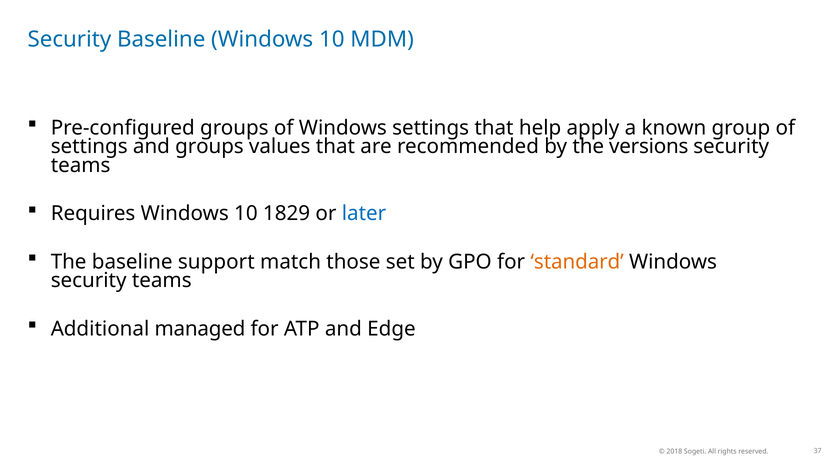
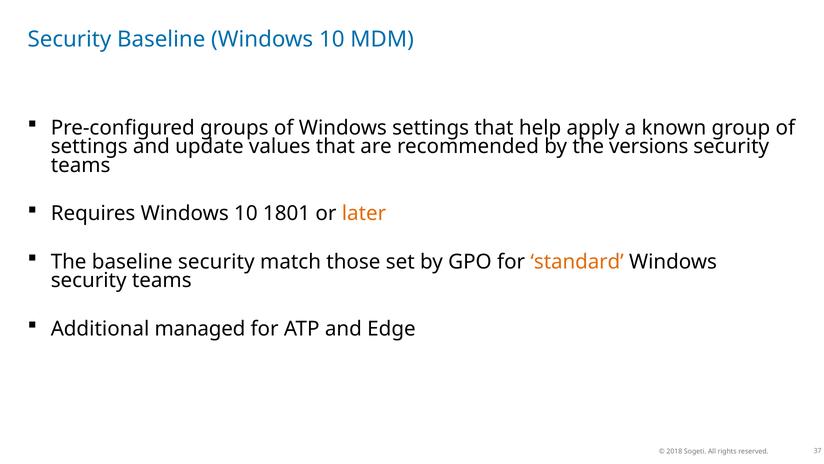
and groups: groups -> update
1829: 1829 -> 1801
later colour: blue -> orange
baseline support: support -> security
